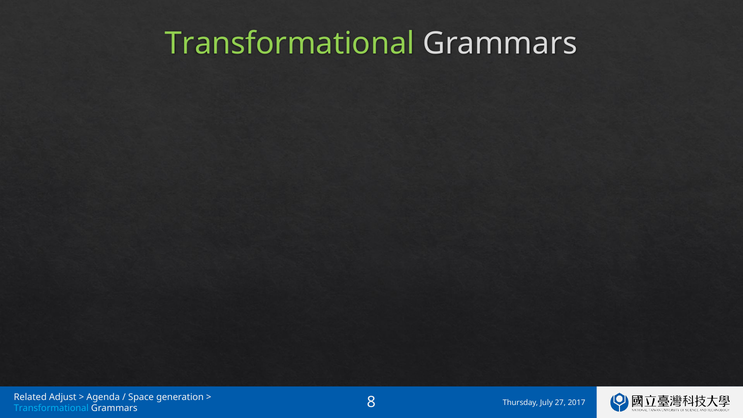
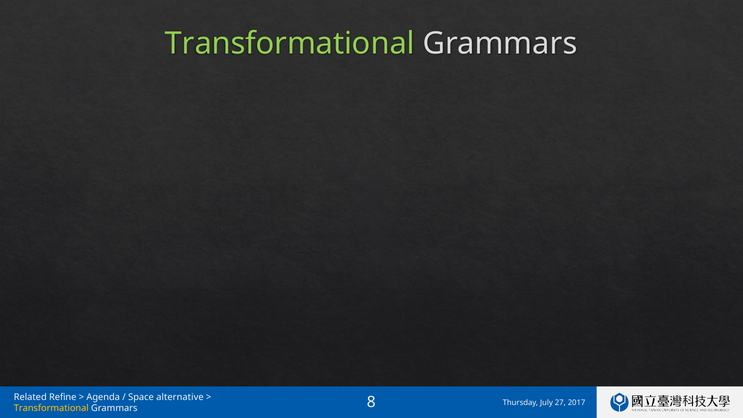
Adjust: Adjust -> Refine
generation: generation -> alternative
Transformational at (51, 408) colour: light blue -> yellow
